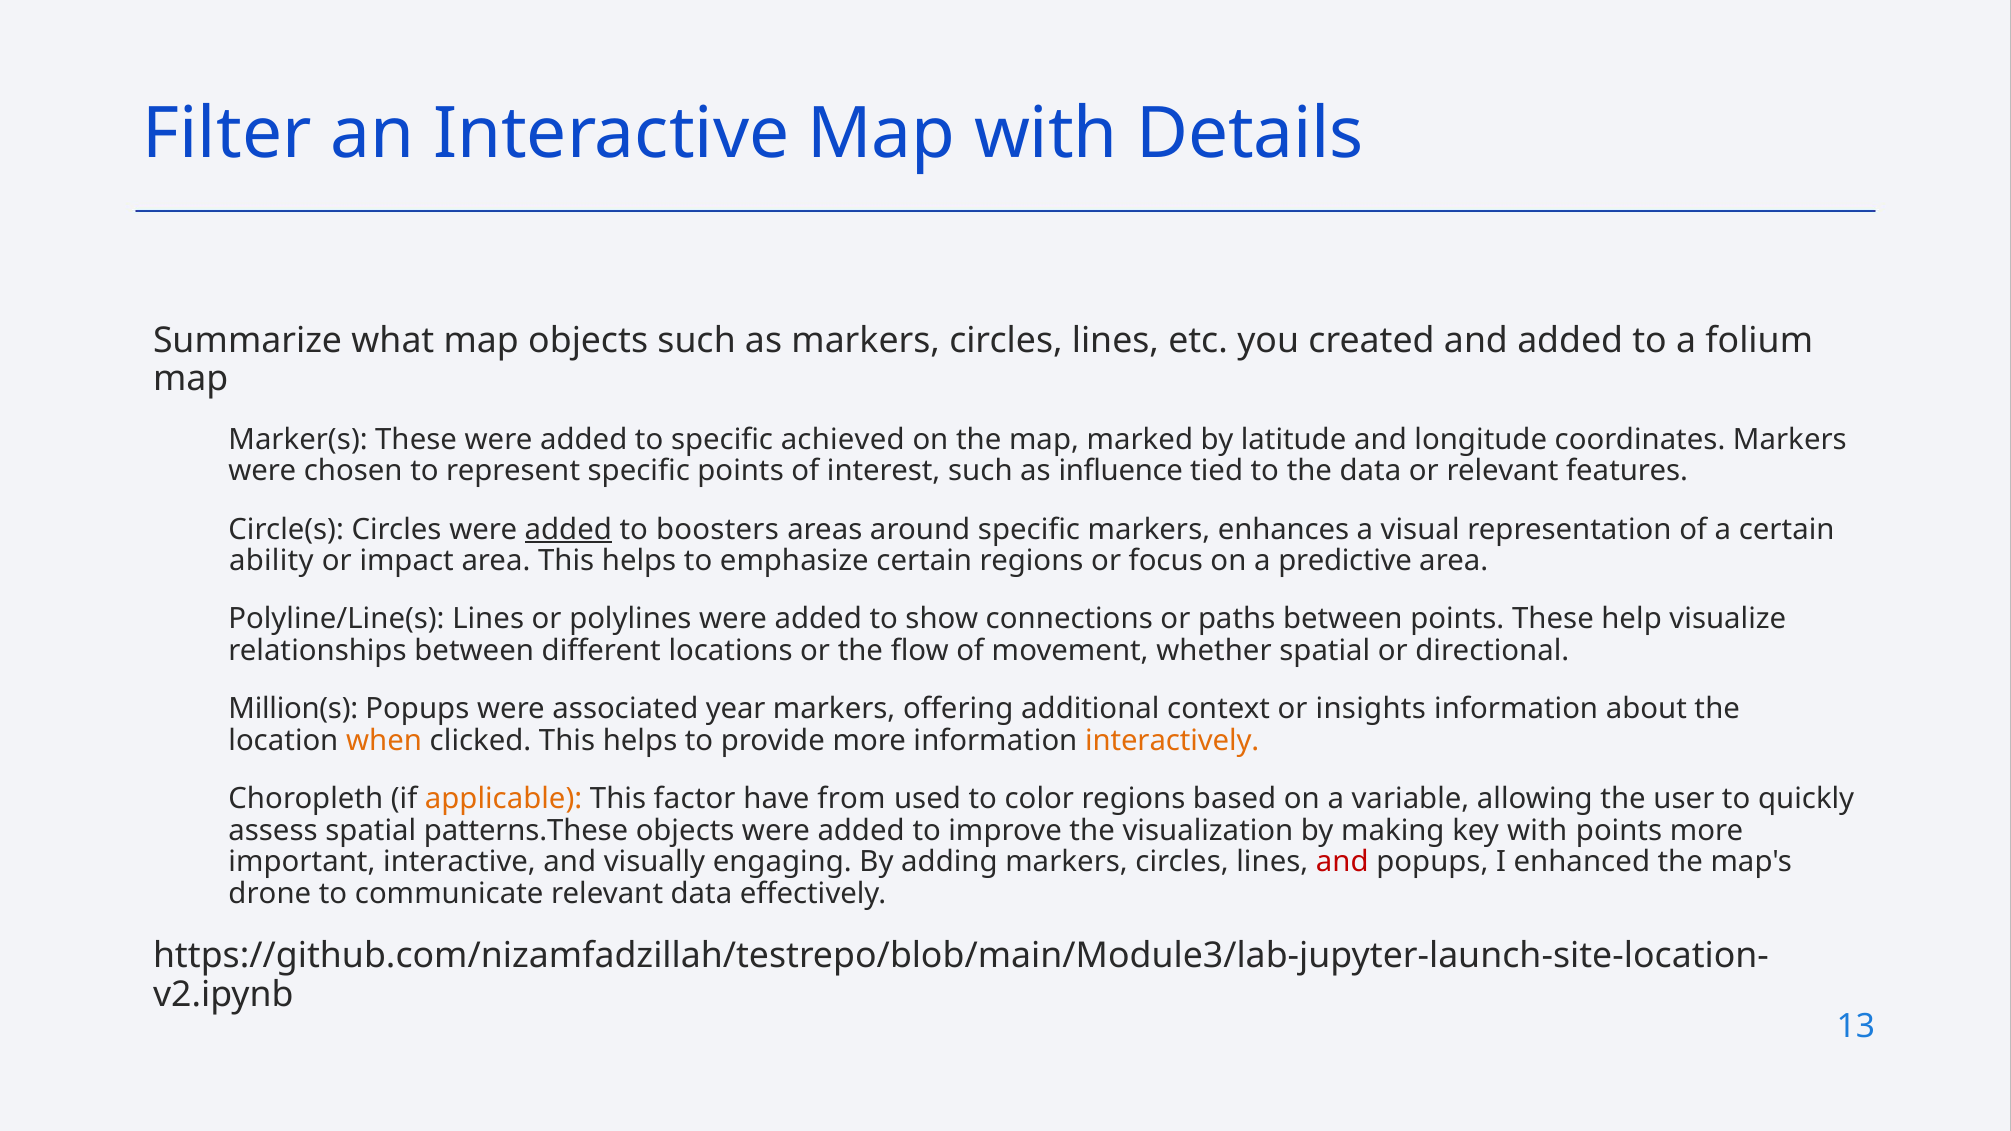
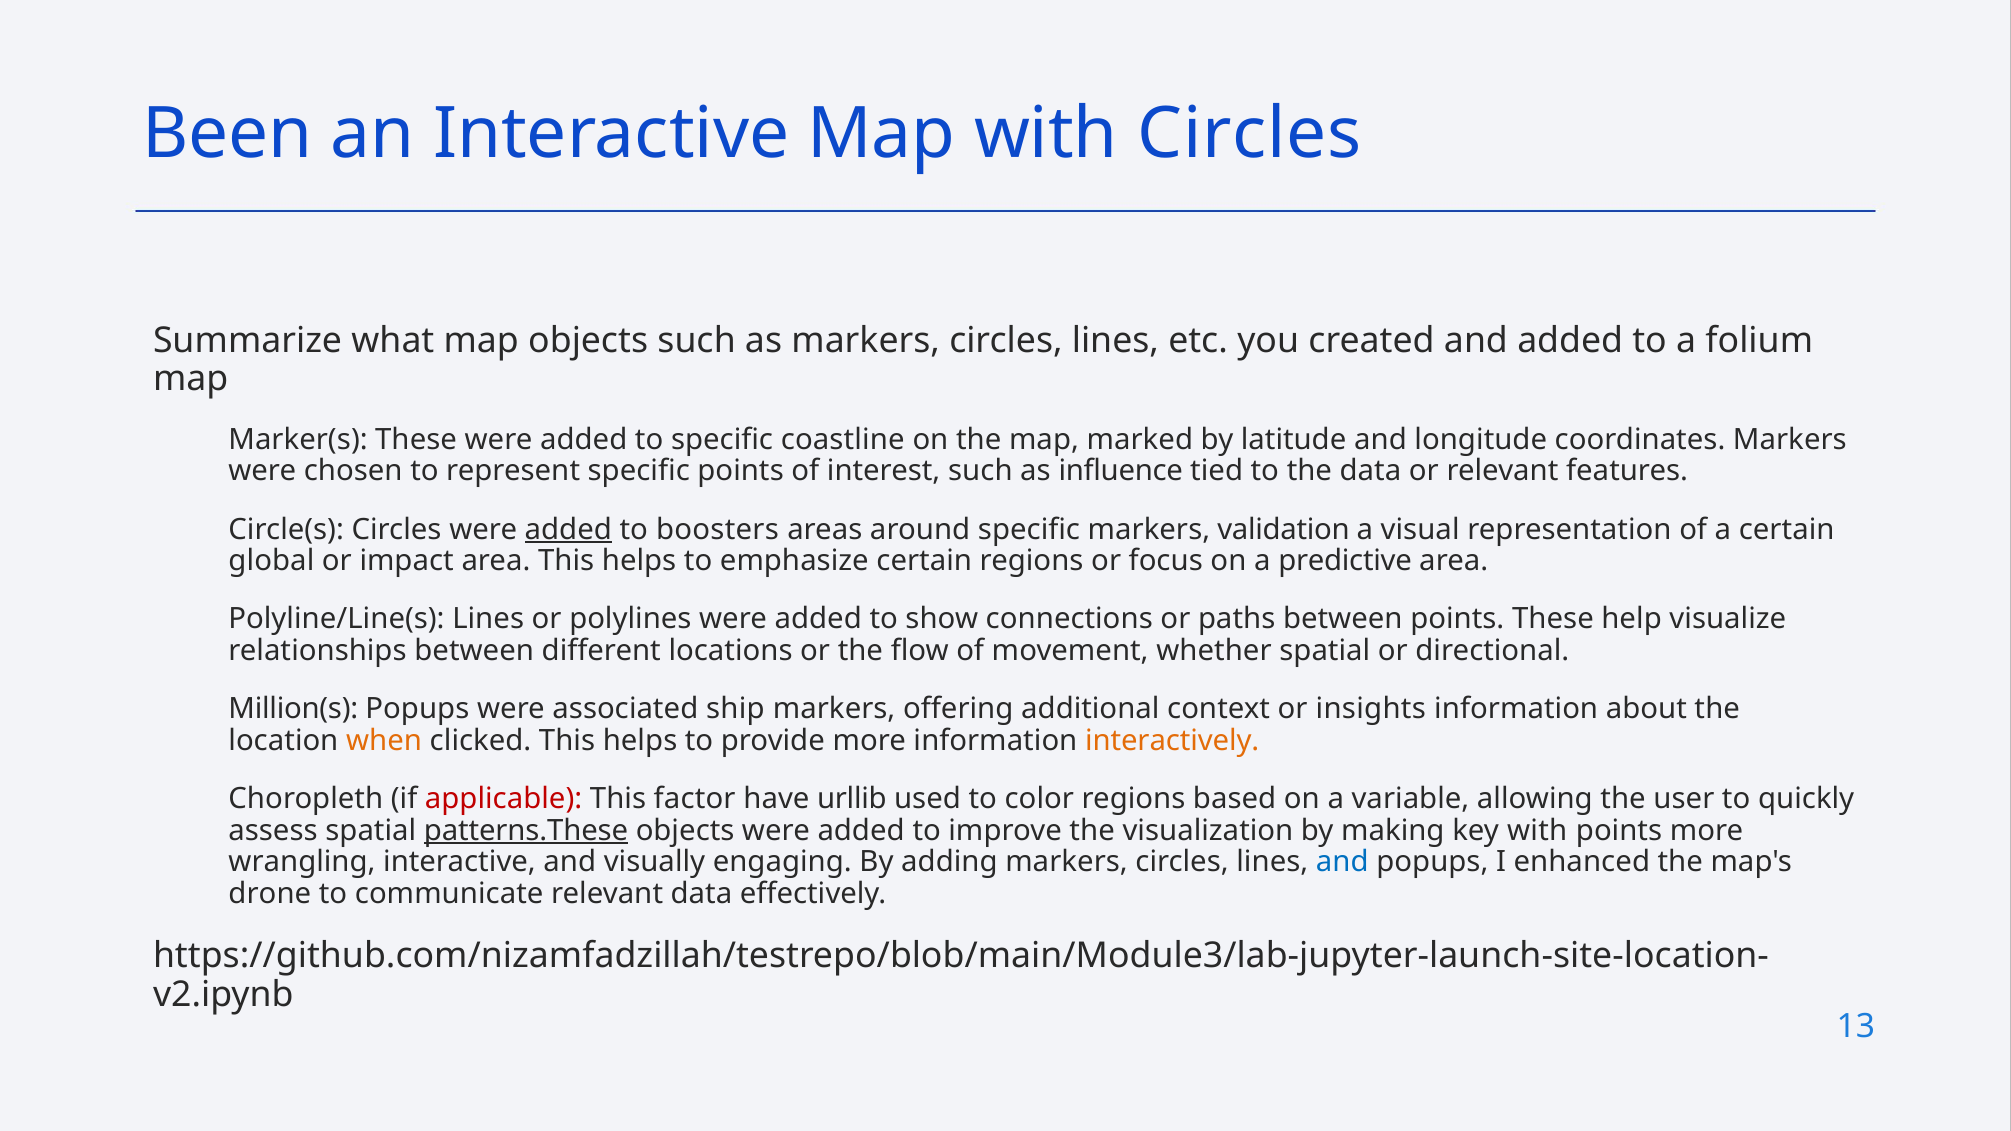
Filter: Filter -> Been
with Details: Details -> Circles
achieved: achieved -> coastline
enhances: enhances -> validation
ability: ability -> global
year: year -> ship
applicable colour: orange -> red
from: from -> urllib
patterns.These underline: none -> present
important: important -> wrangling
and at (1342, 862) colour: red -> blue
